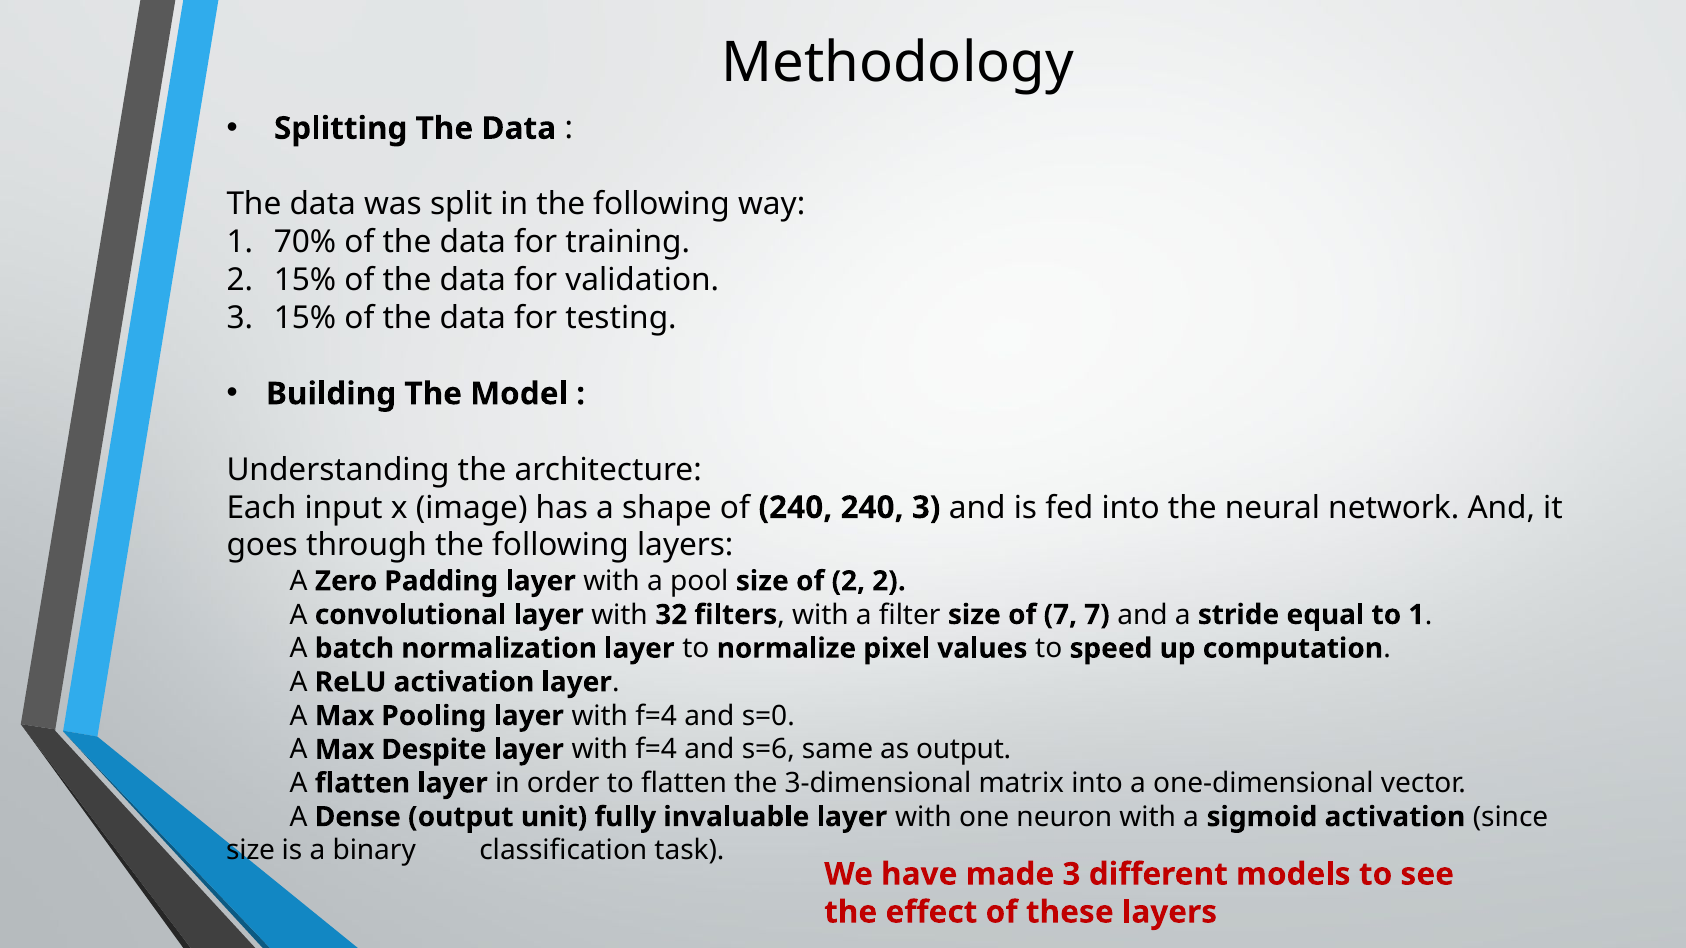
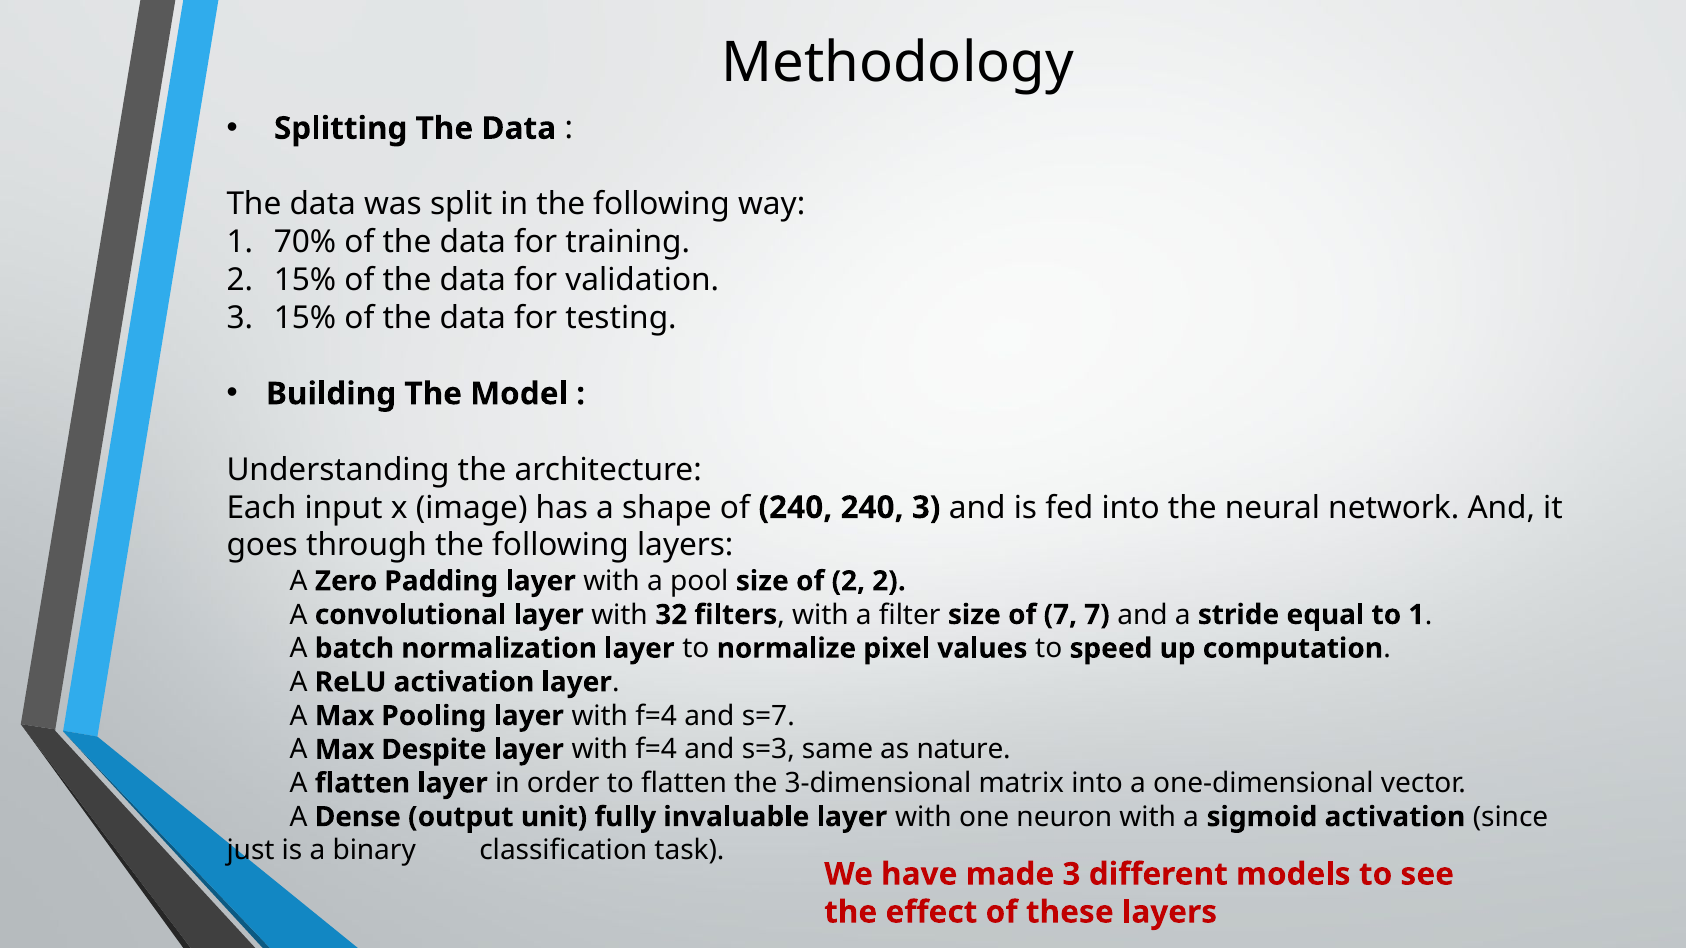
s=0: s=0 -> s=7
s=6: s=6 -> s=3
as output: output -> nature
size at (251, 851): size -> just
